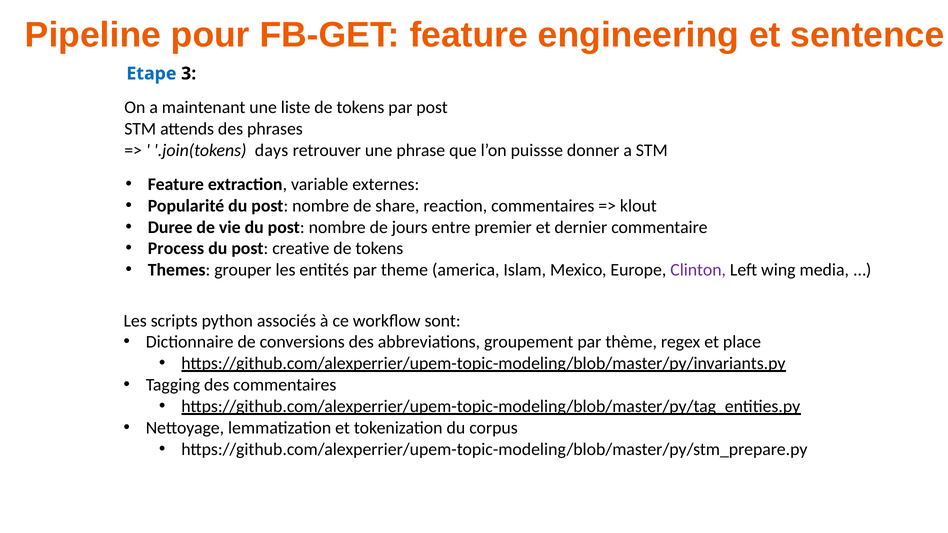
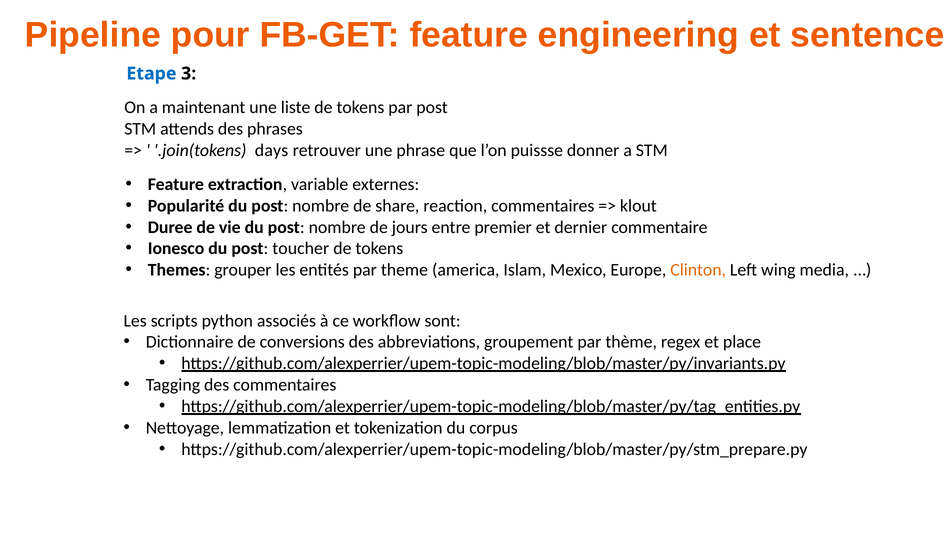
Process: Process -> Ionesco
creative: creative -> toucher
Clinton colour: purple -> orange
